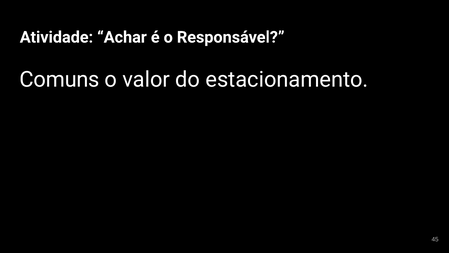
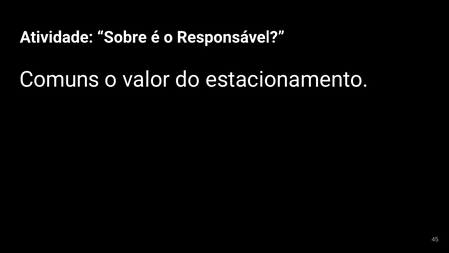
Achar: Achar -> Sobre
